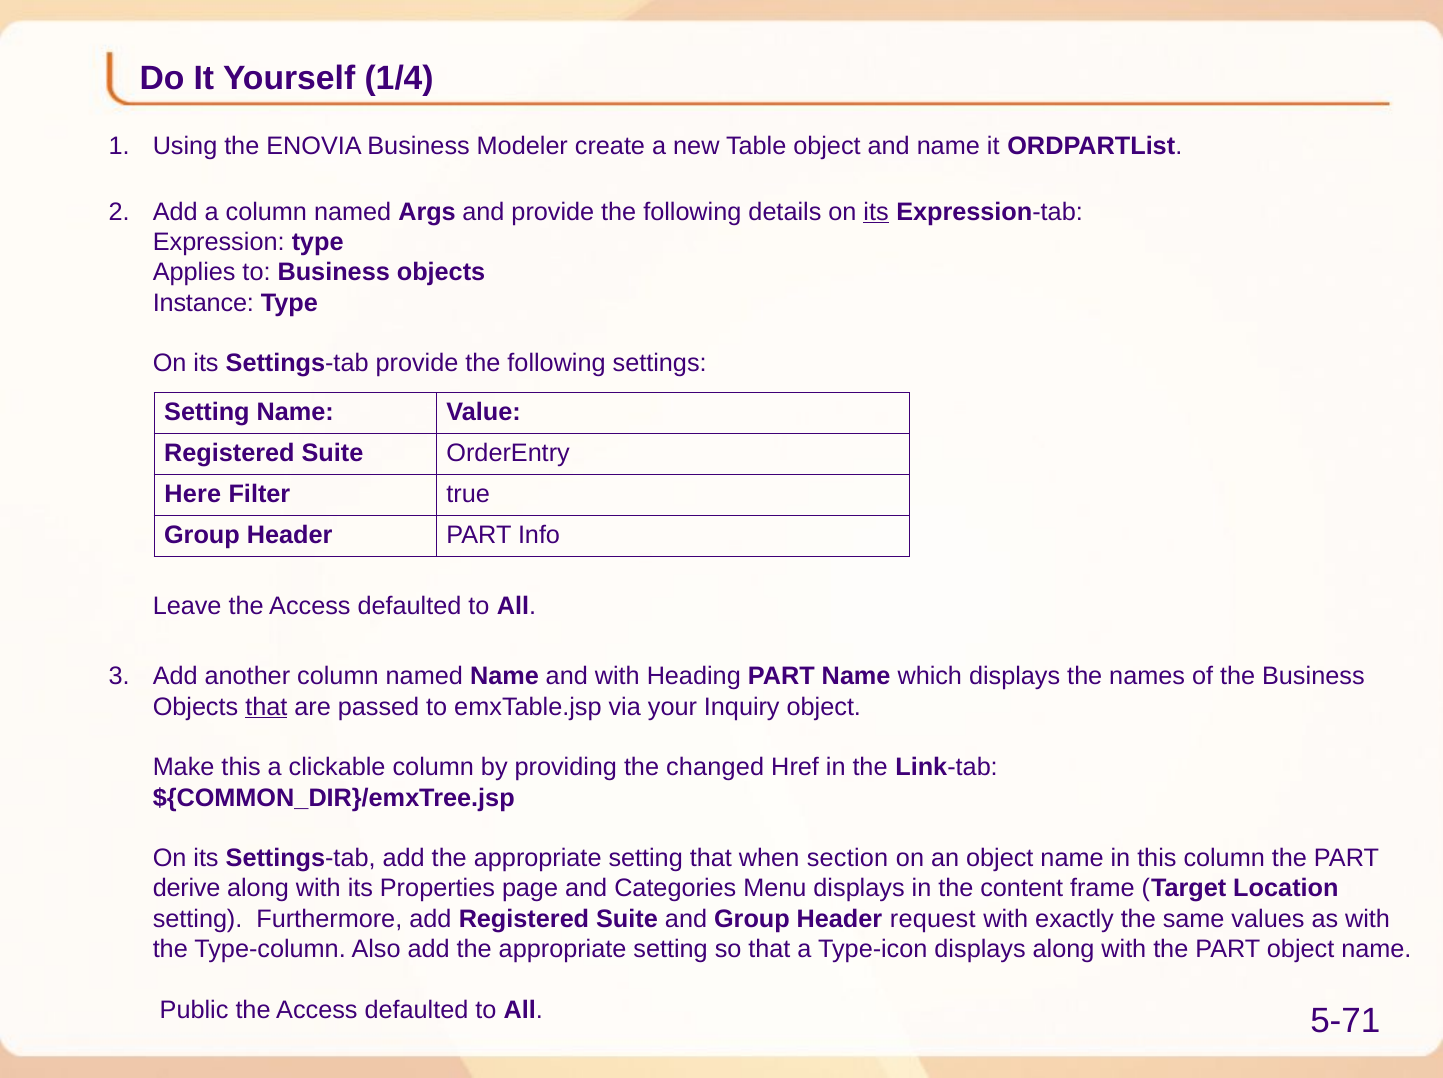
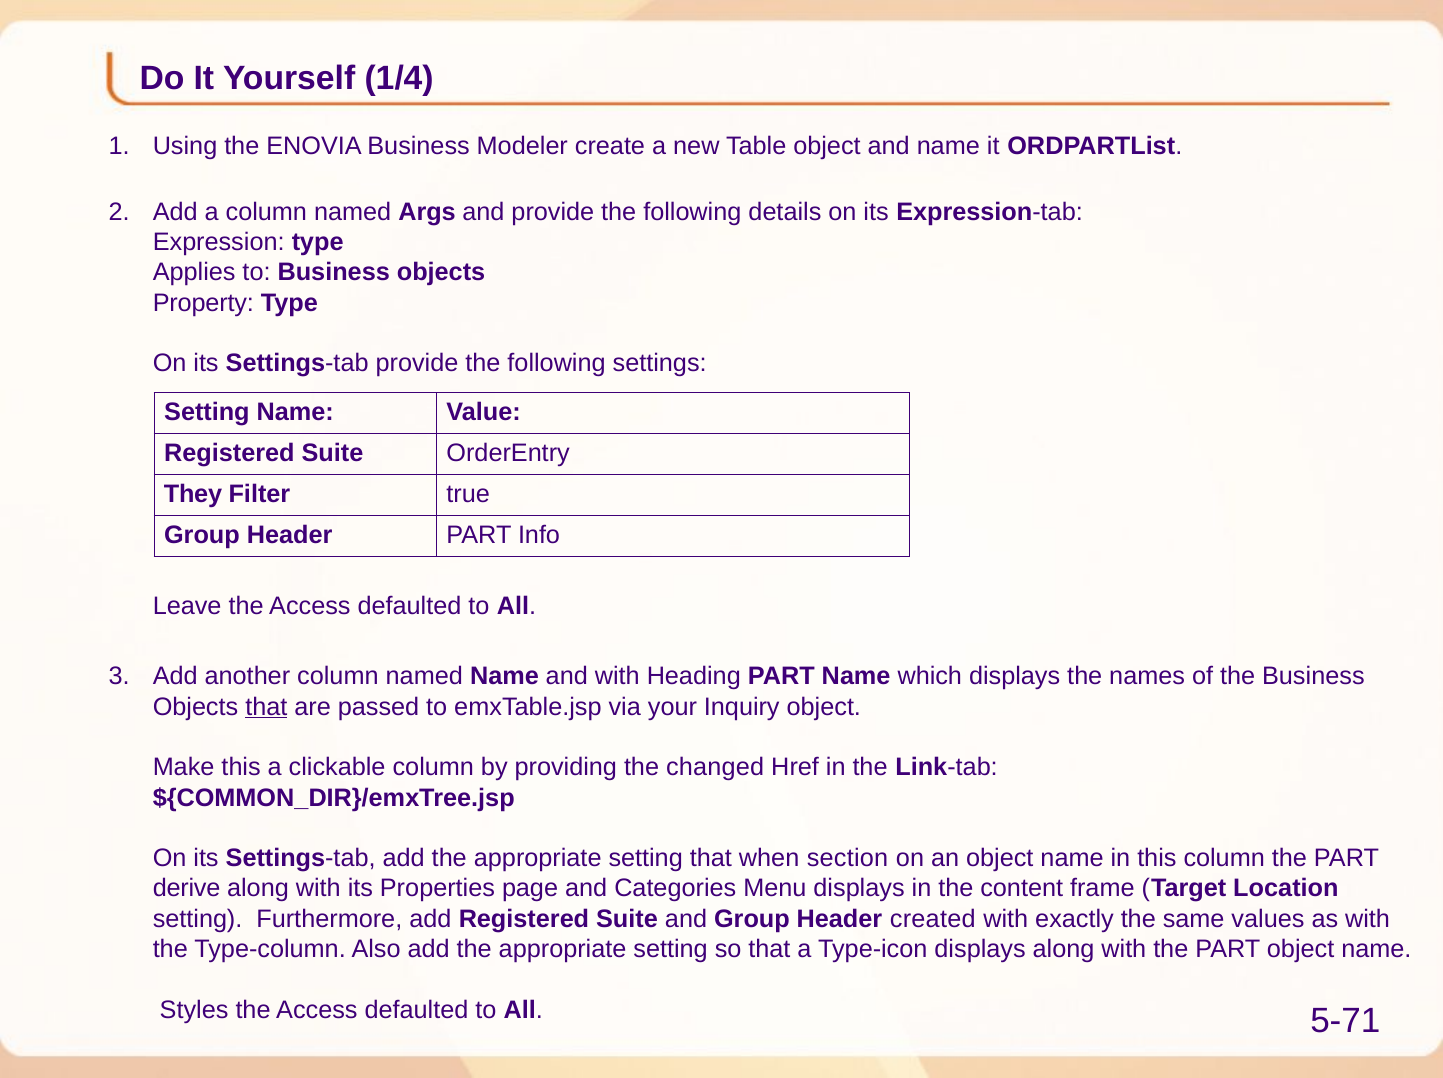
its at (876, 212) underline: present -> none
Instance: Instance -> Property
Here: Here -> They
request: request -> created
Public: Public -> Styles
